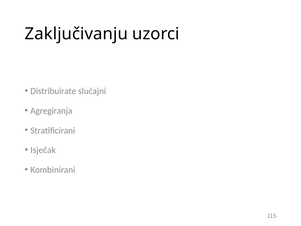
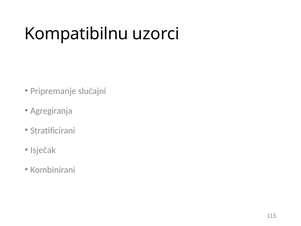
Zaključivanju: Zaključivanju -> Kompatibilnu
Distribuirate: Distribuirate -> Pripremanje
